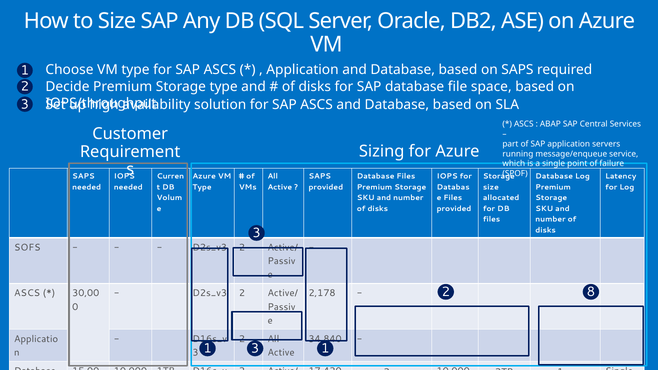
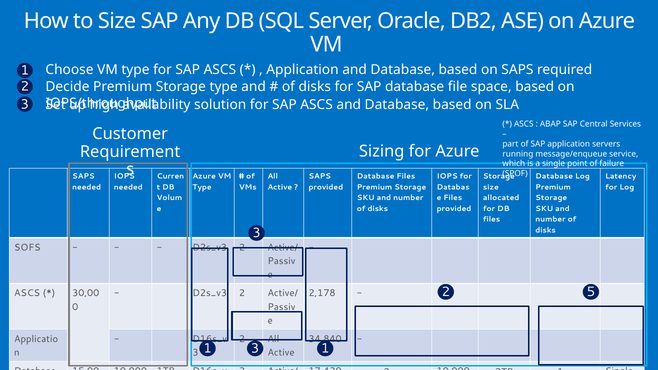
8: 8 -> 5
